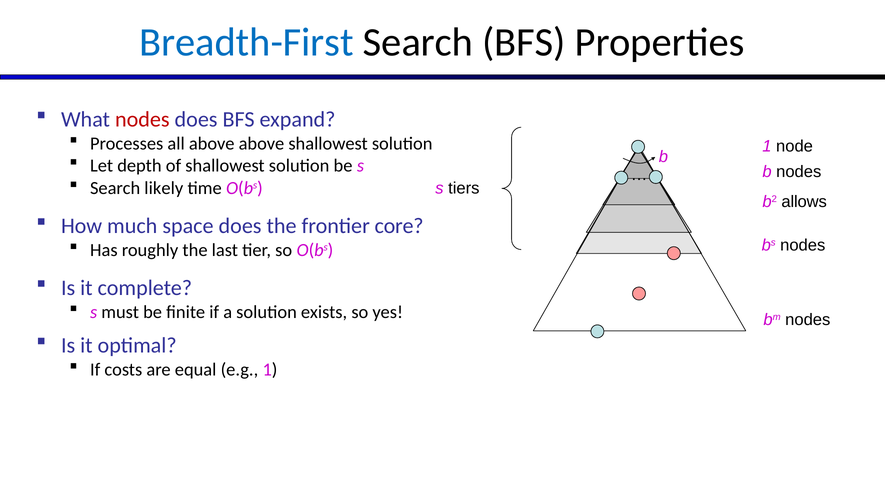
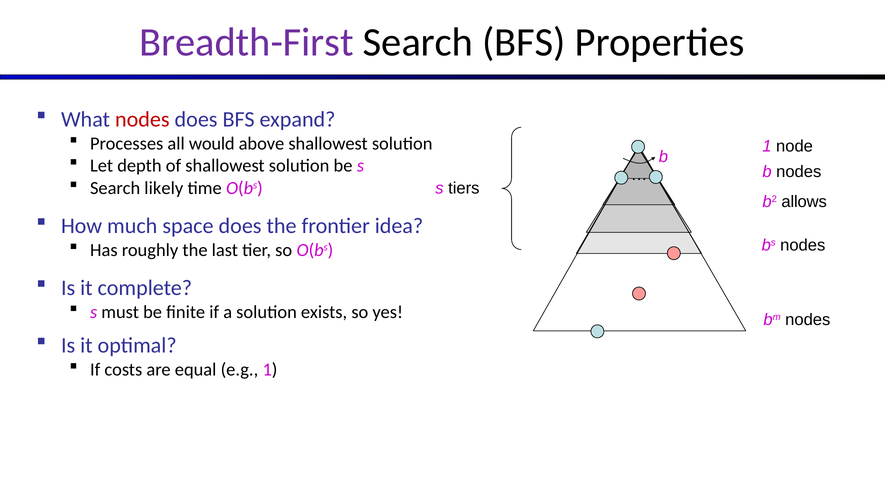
Breadth-First colour: blue -> purple
all above: above -> would
core: core -> idea
